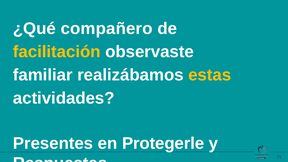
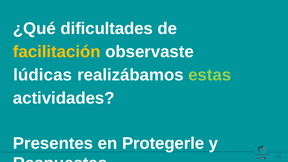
compañero: compañero -> dificultades
familiar: familiar -> lúdicas
estas colour: yellow -> light green
